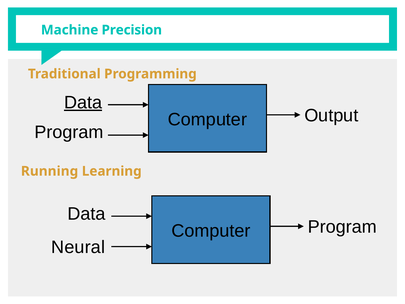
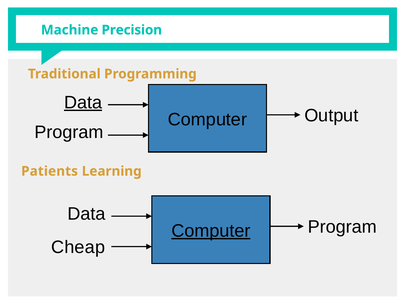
Running: Running -> Patients
Computer at (211, 231) underline: none -> present
Neural: Neural -> Cheap
